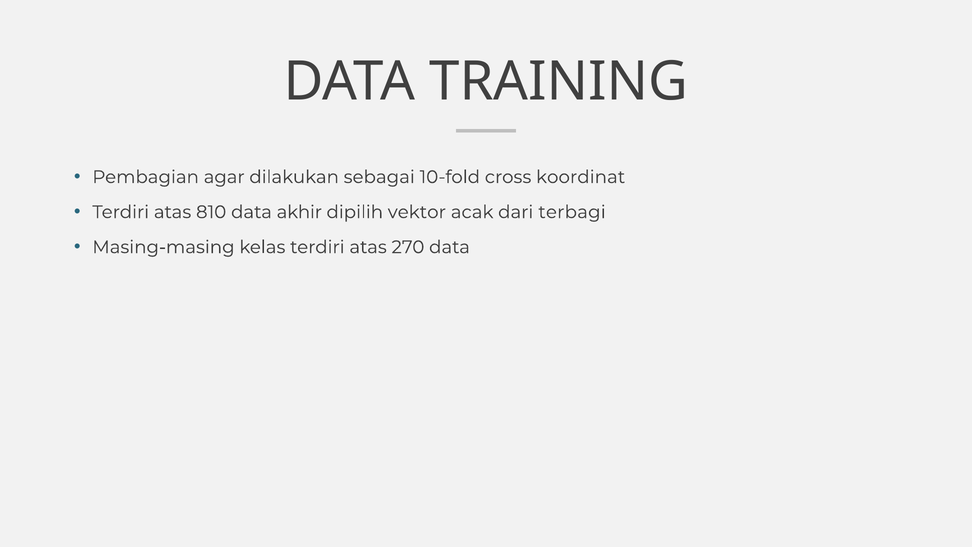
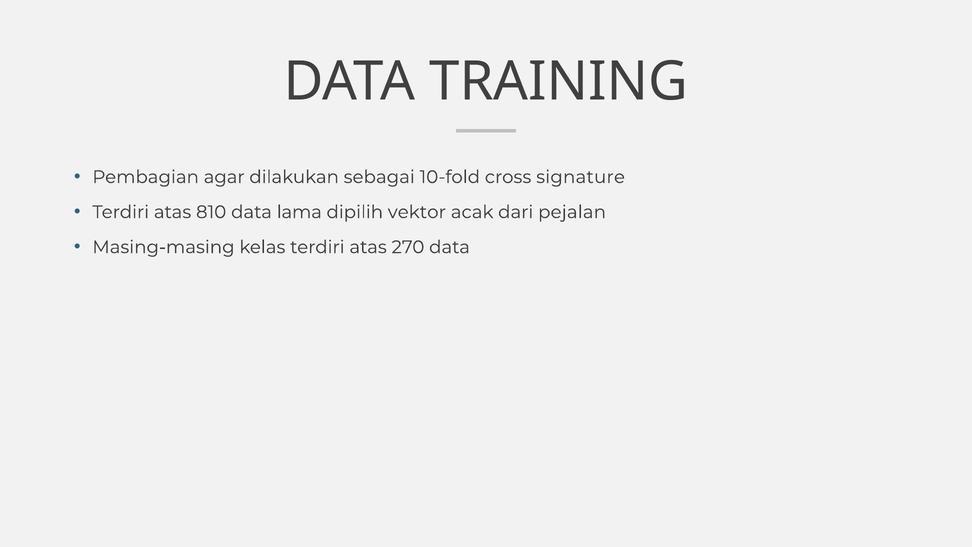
koordinat: koordinat -> signature
akhir: akhir -> lama
terbagi: terbagi -> pejalan
